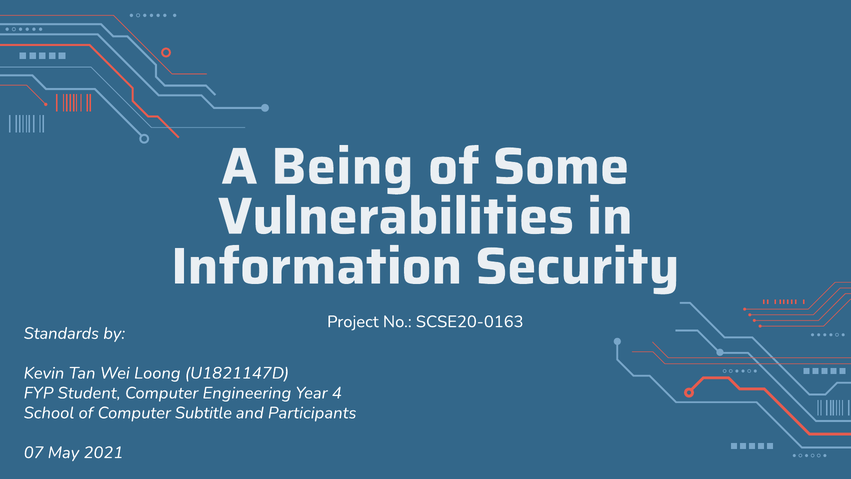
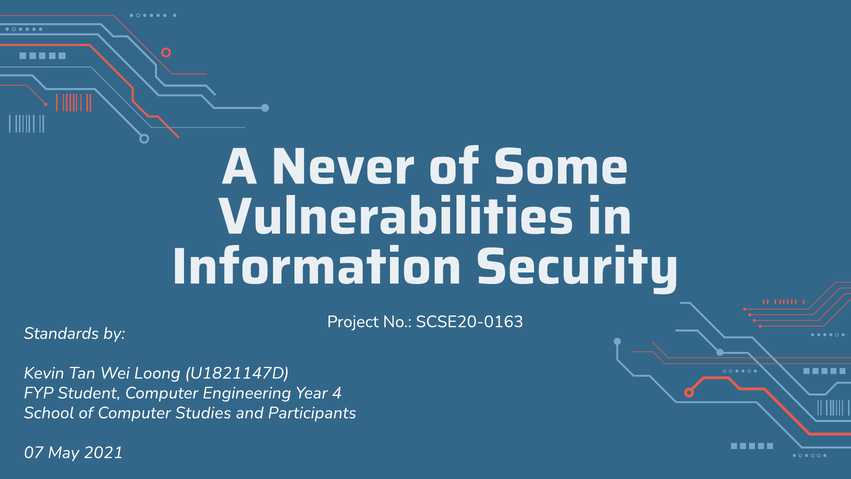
Being: Being -> Never
Subtitle: Subtitle -> Studies
